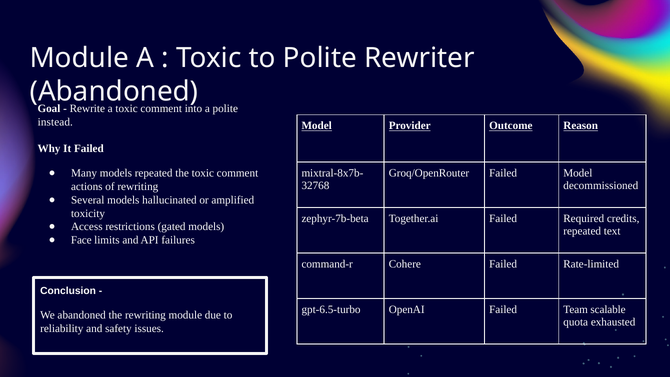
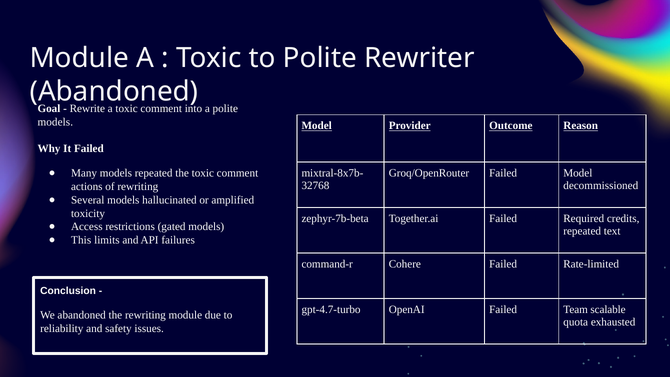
instead at (55, 122): instead -> models
Face: Face -> This
gpt-6.5-turbo: gpt-6.5-turbo -> gpt-4.7-turbo
